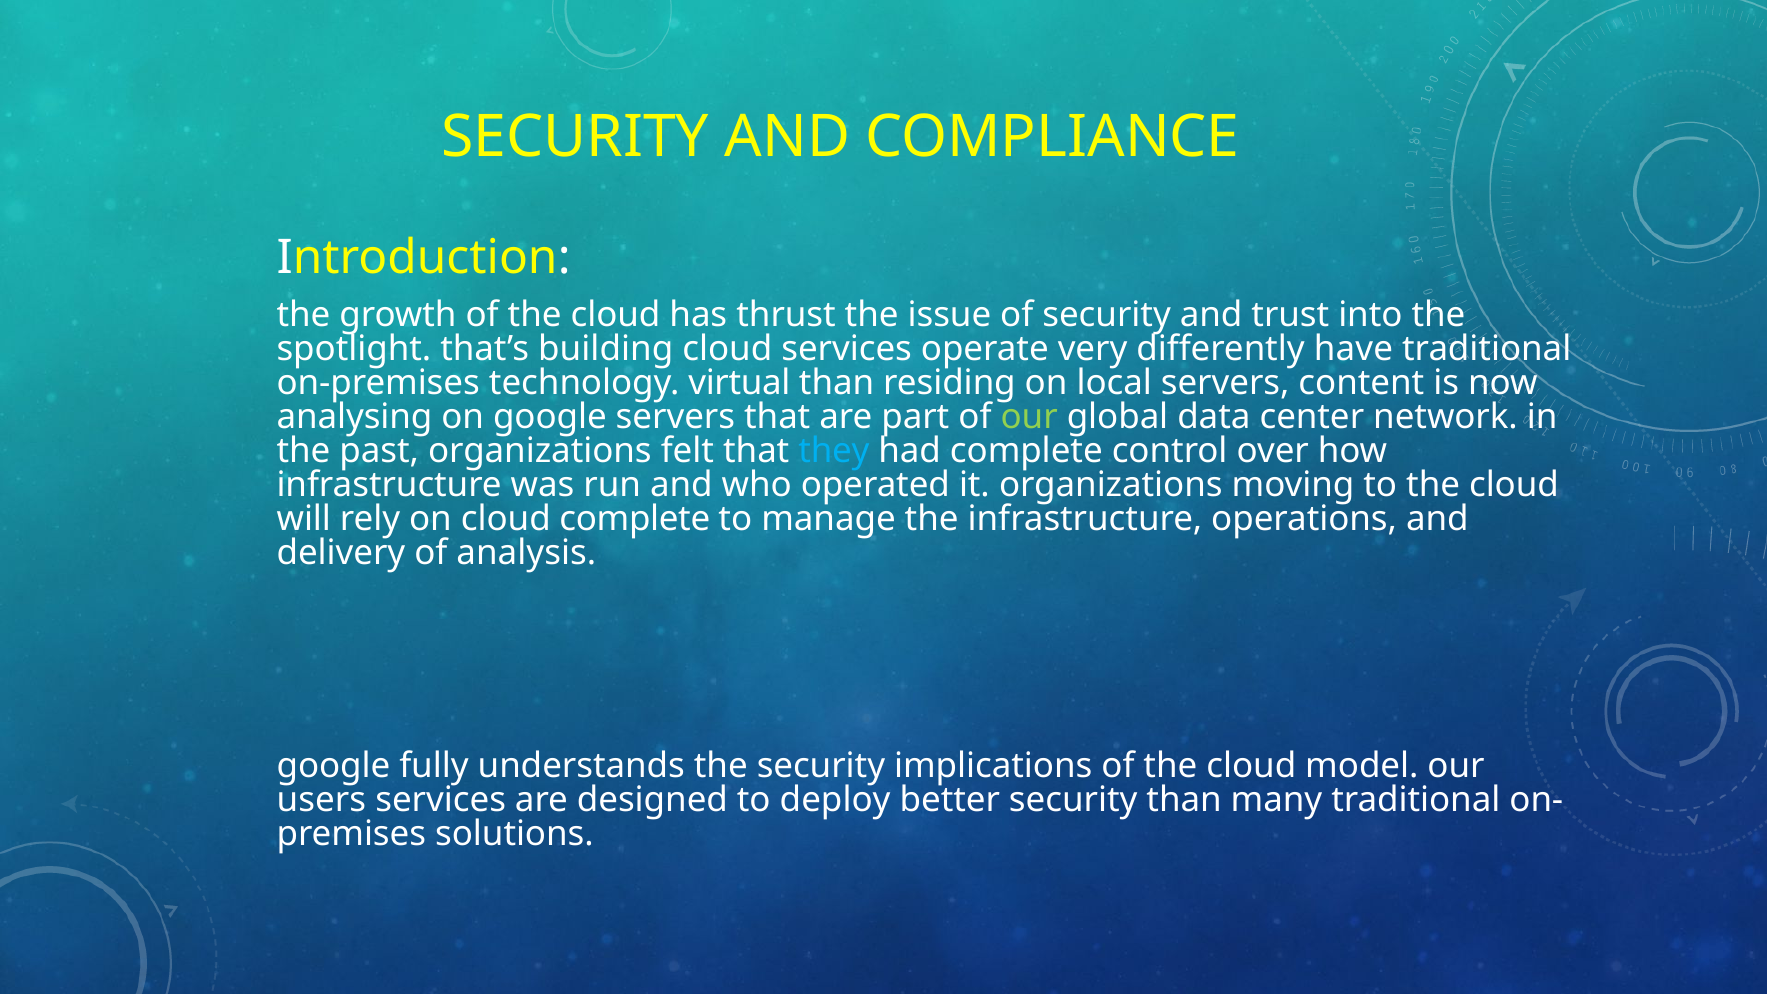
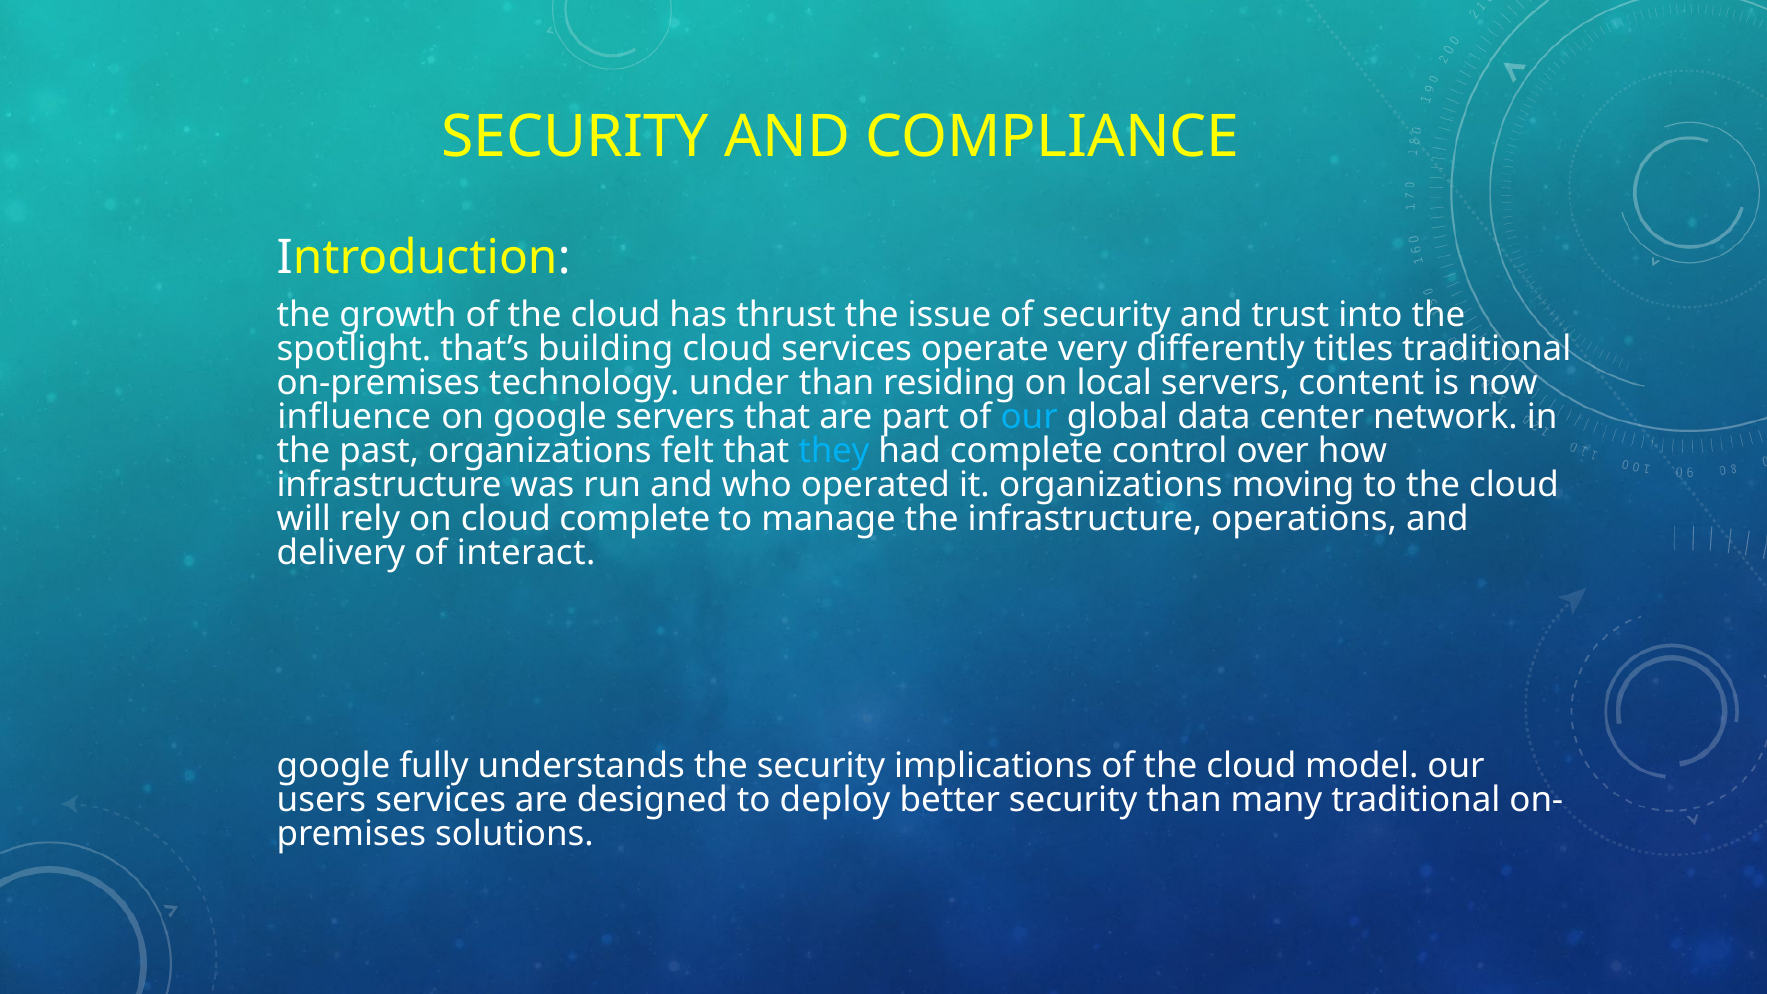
have: have -> titles
virtual: virtual -> under
analysing: analysing -> influence
our at (1029, 417) colour: light green -> light blue
analysis: analysis -> interact
